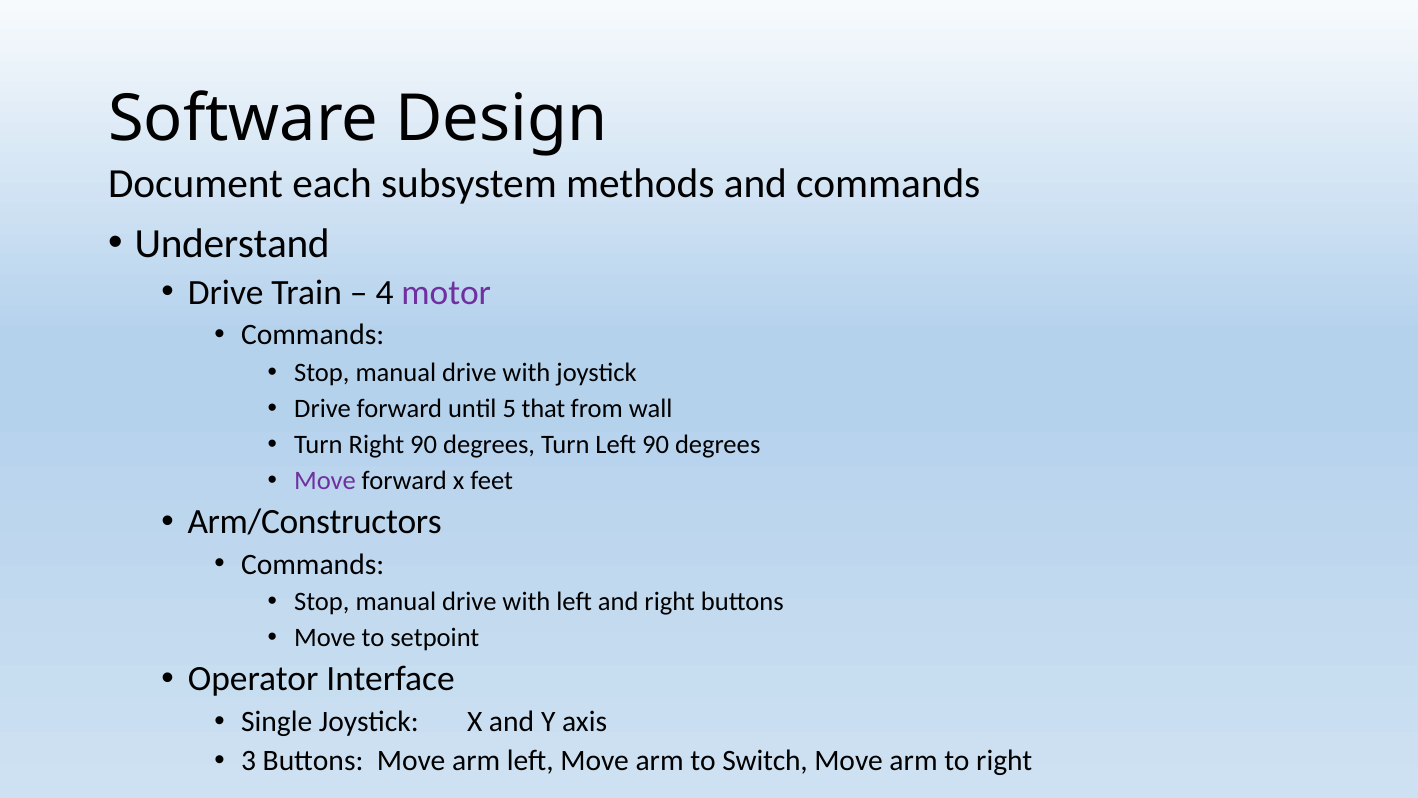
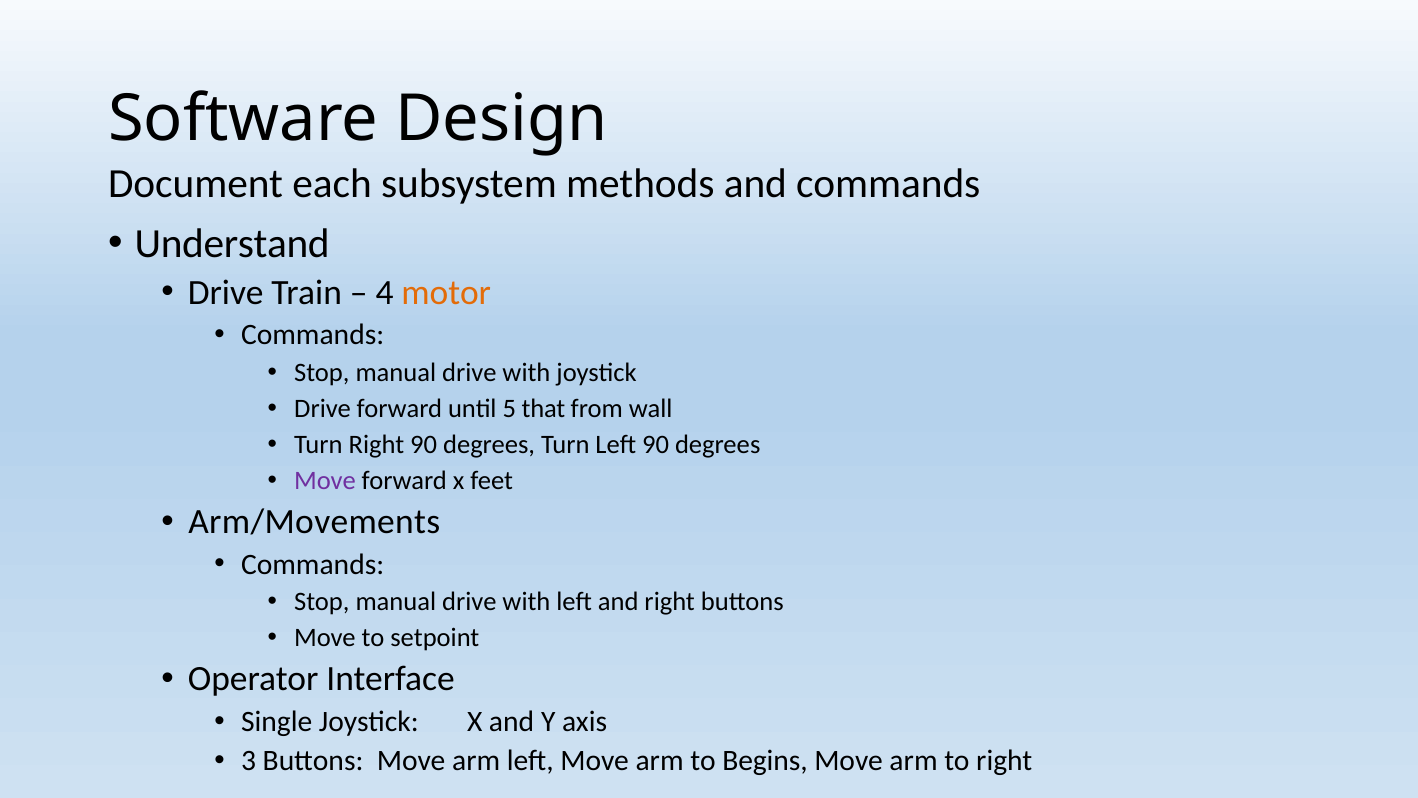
motor colour: purple -> orange
Arm/Constructors: Arm/Constructors -> Arm/Movements
Switch: Switch -> Begins
